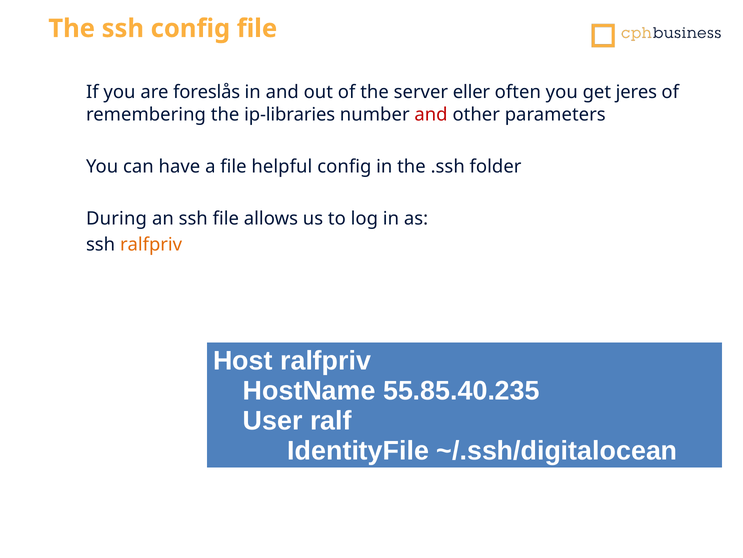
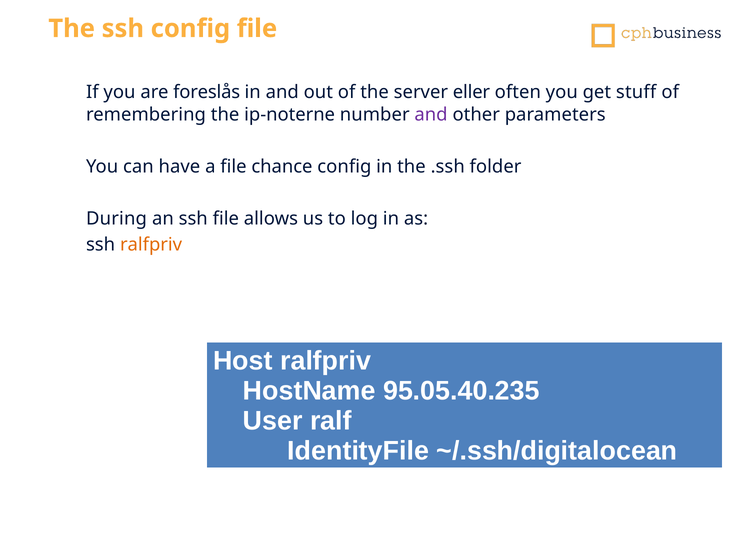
jeres: jeres -> stuff
ip-libraries: ip-libraries -> ip-noterne
and at (431, 114) colour: red -> purple
helpful: helpful -> chance
55.85.40.235: 55.85.40.235 -> 95.05.40.235
